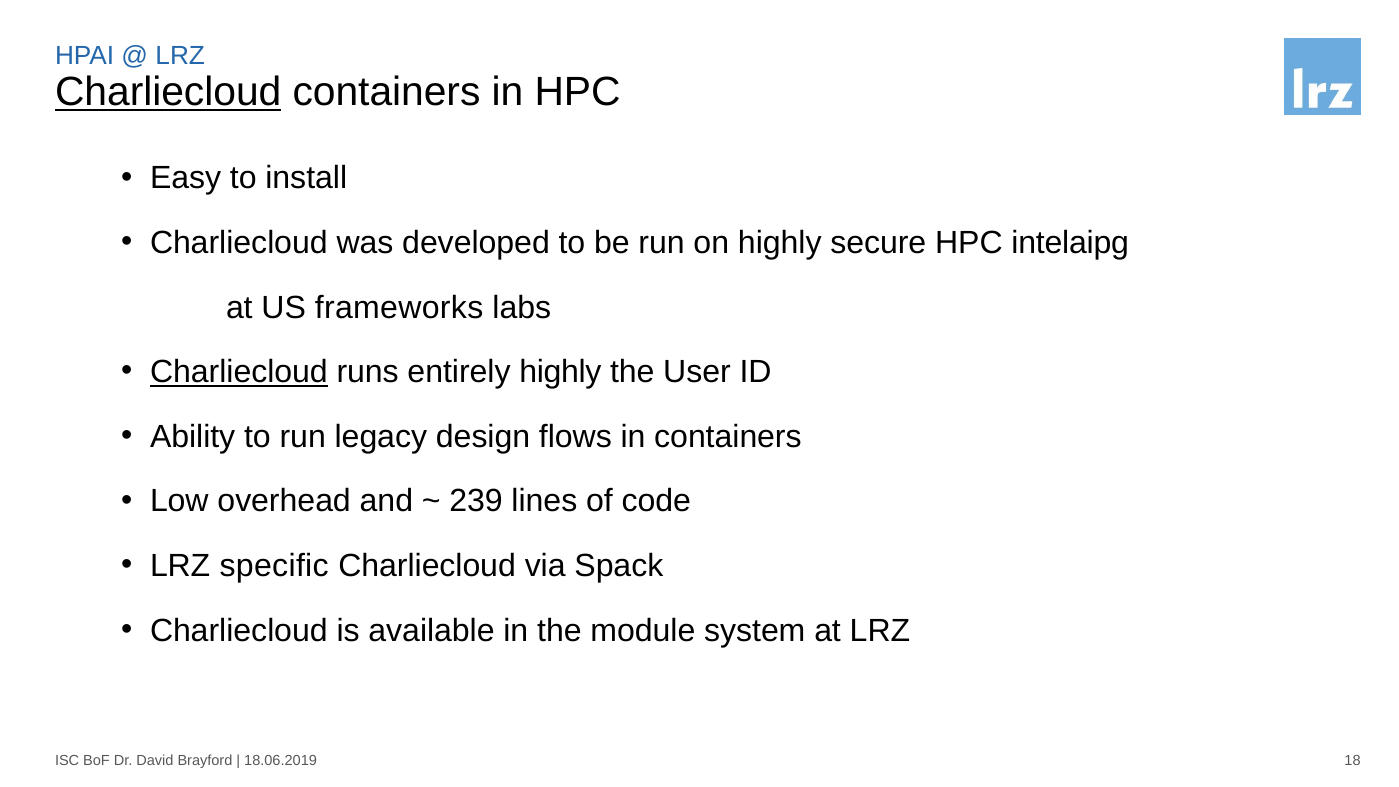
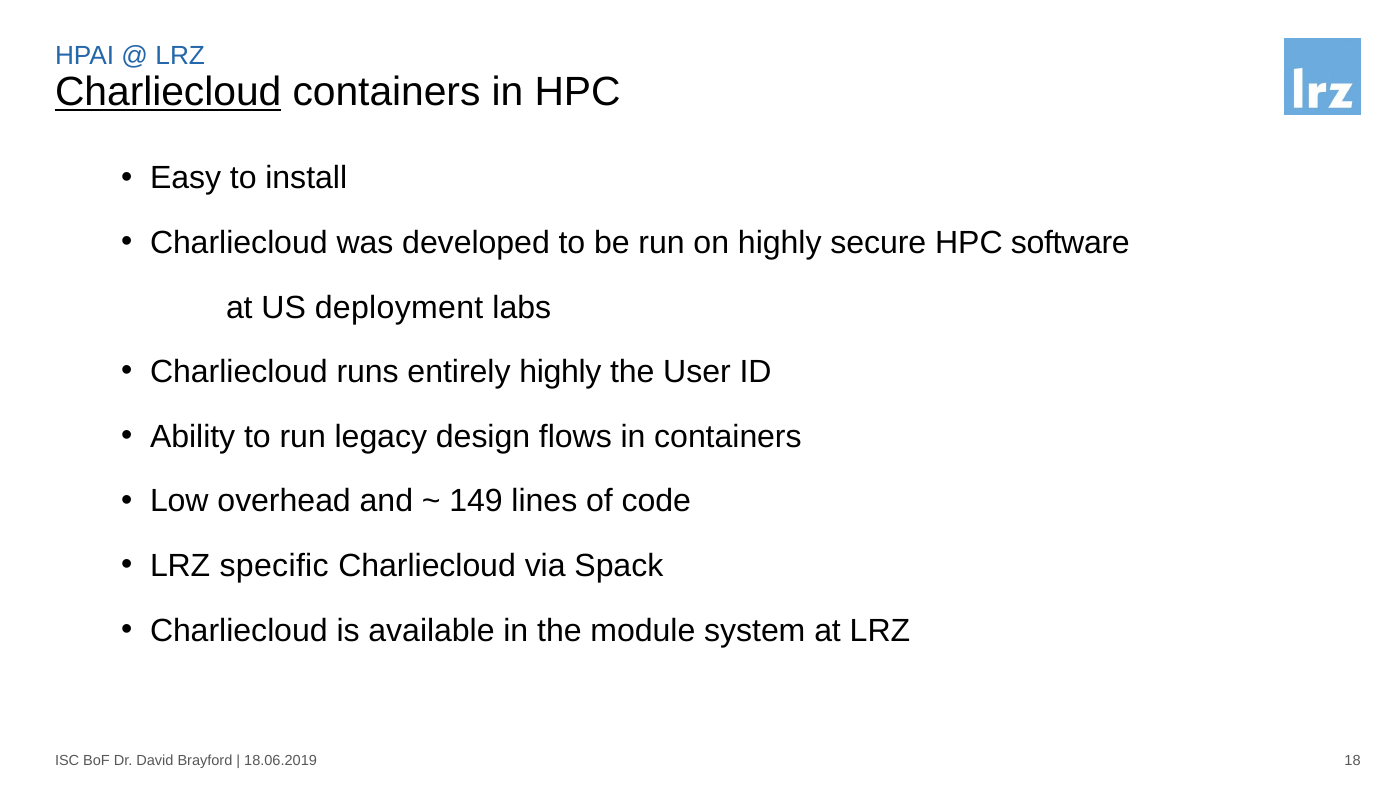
intelaipg: intelaipg -> software
frameworks: frameworks -> deployment
Charliecloud at (239, 372) underline: present -> none
239: 239 -> 149
